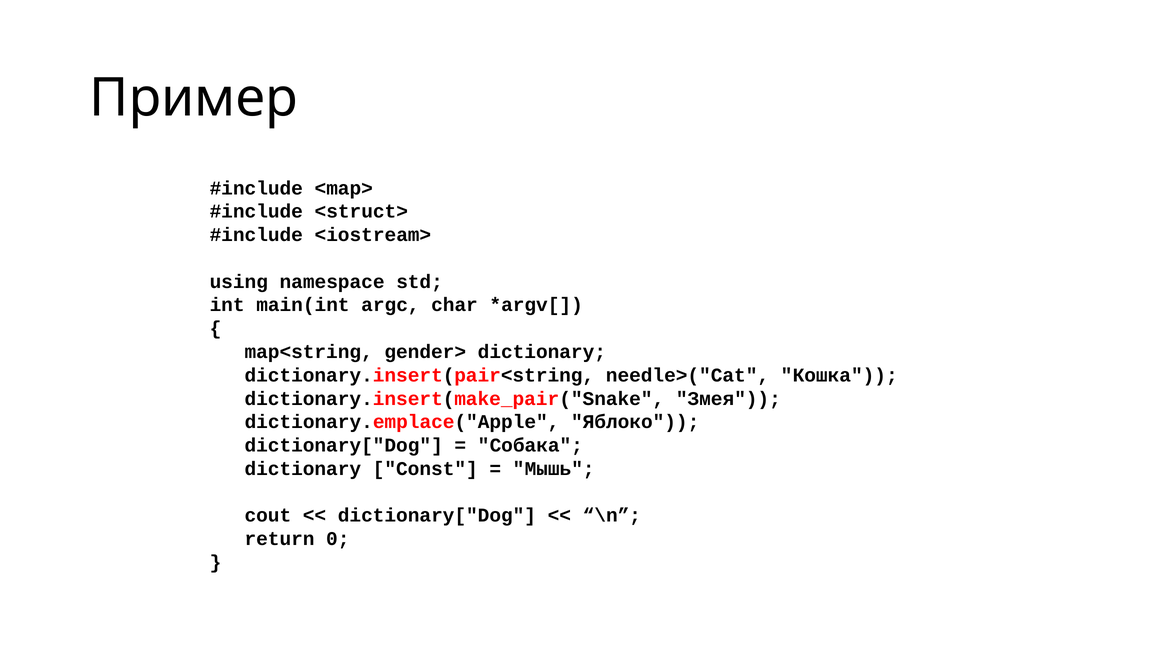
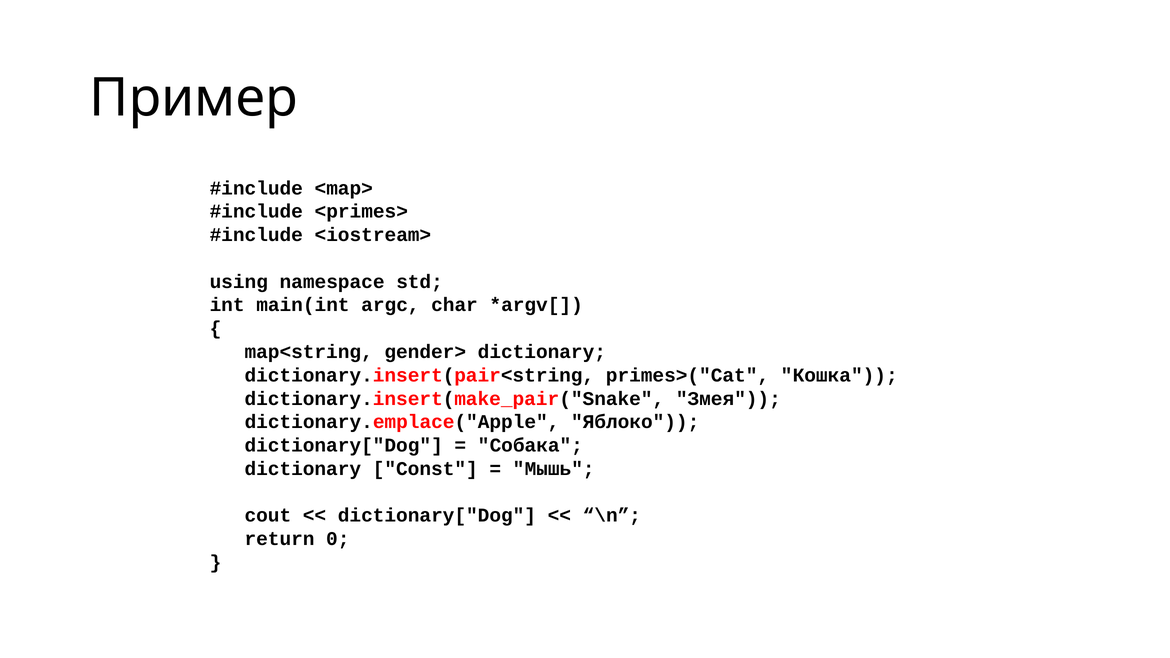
<struct>: <struct> -> <primes>
needle>("Cat: needle>("Cat -> primes>("Cat
